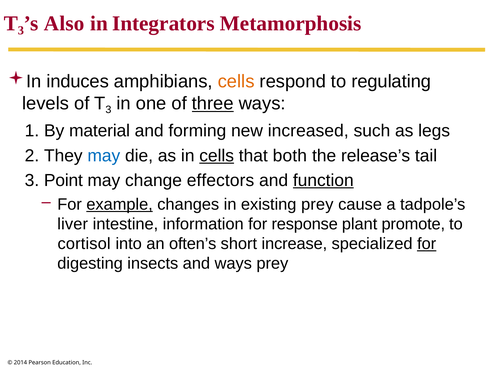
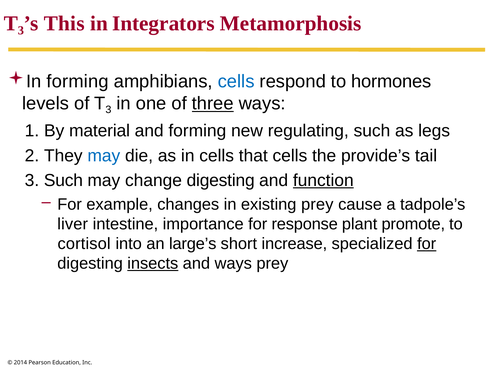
Also: Also -> This
In induces: induces -> forming
cells at (236, 81) colour: orange -> blue
regulating: regulating -> hormones
increased: increased -> regulating
cells at (217, 155) underline: present -> none
that both: both -> cells
release’s: release’s -> provide’s
Point at (63, 180): Point -> Such
change effectors: effectors -> digesting
example underline: present -> none
information: information -> importance
often’s: often’s -> large’s
insects underline: none -> present
